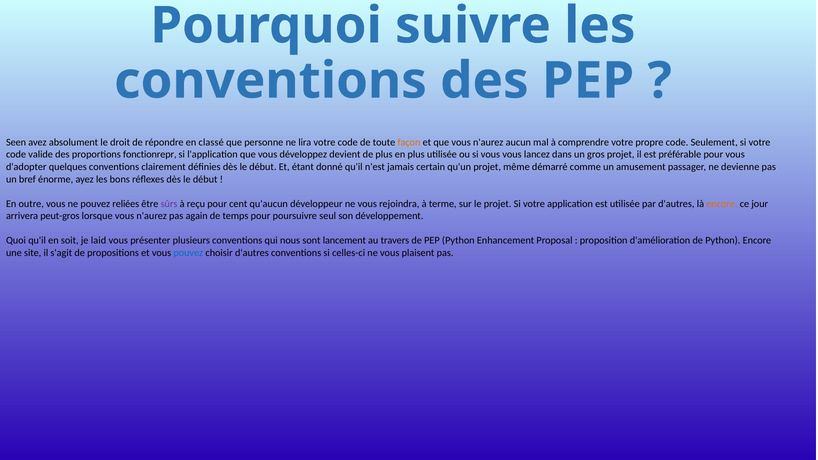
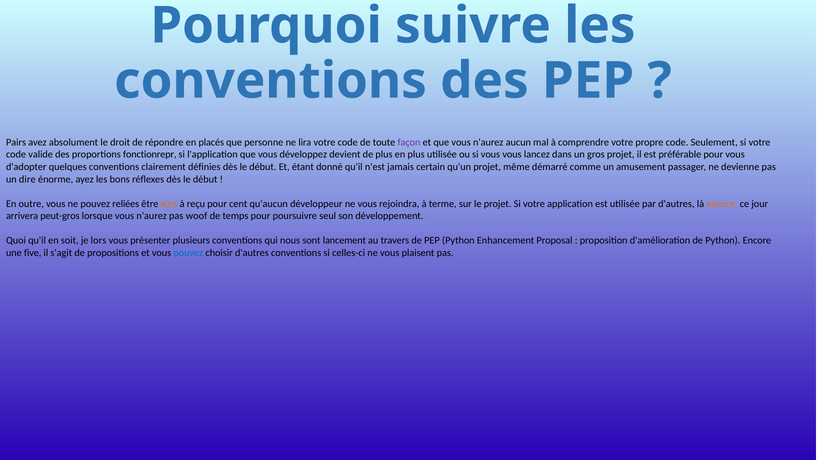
Seen: Seen -> Pairs
classé: classé -> placés
façon colour: orange -> purple
bref: bref -> dire
sûrs colour: purple -> orange
again: again -> woof
laid: laid -> lors
site: site -> five
